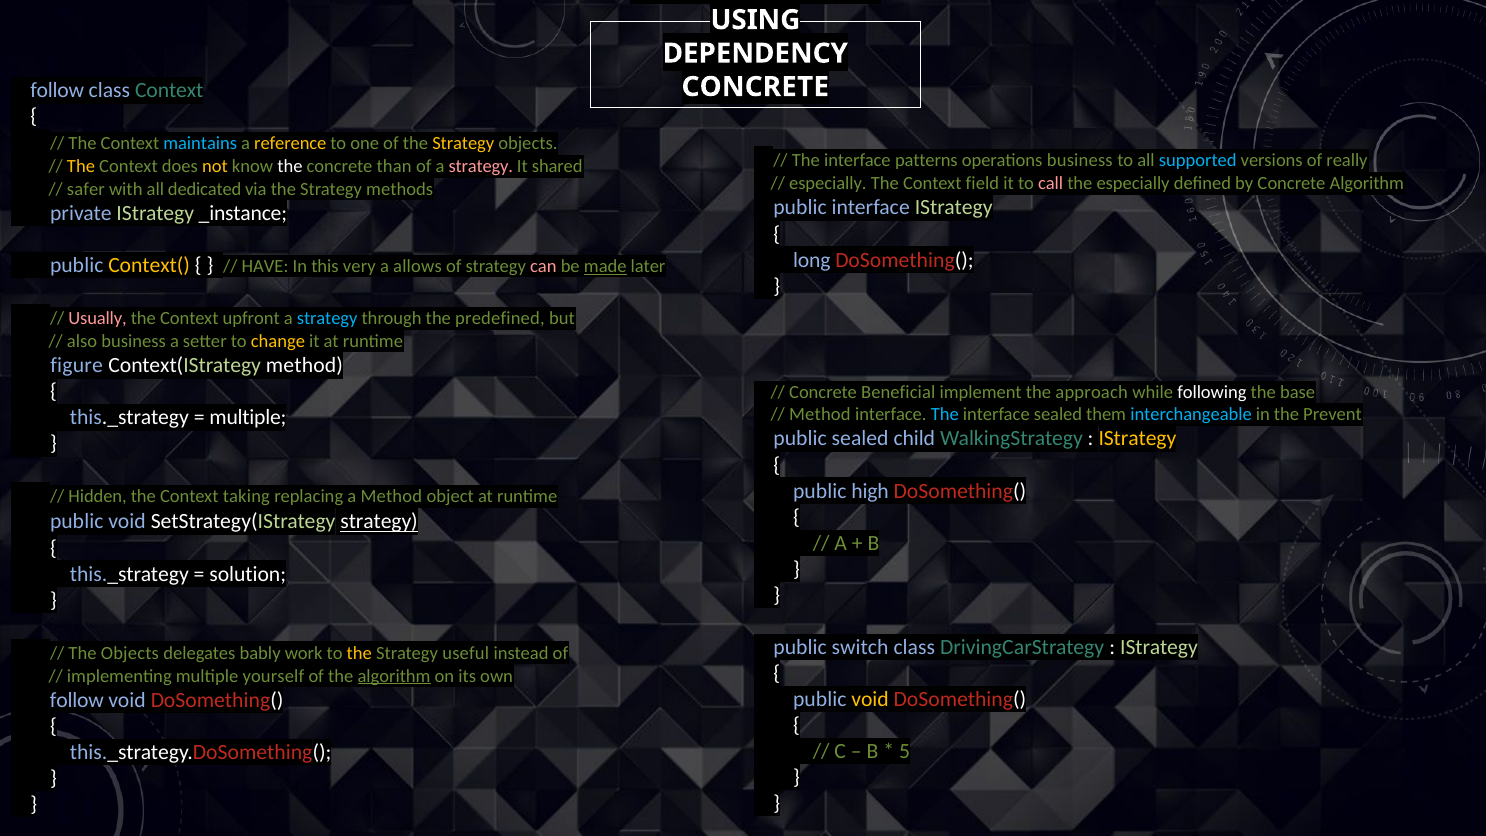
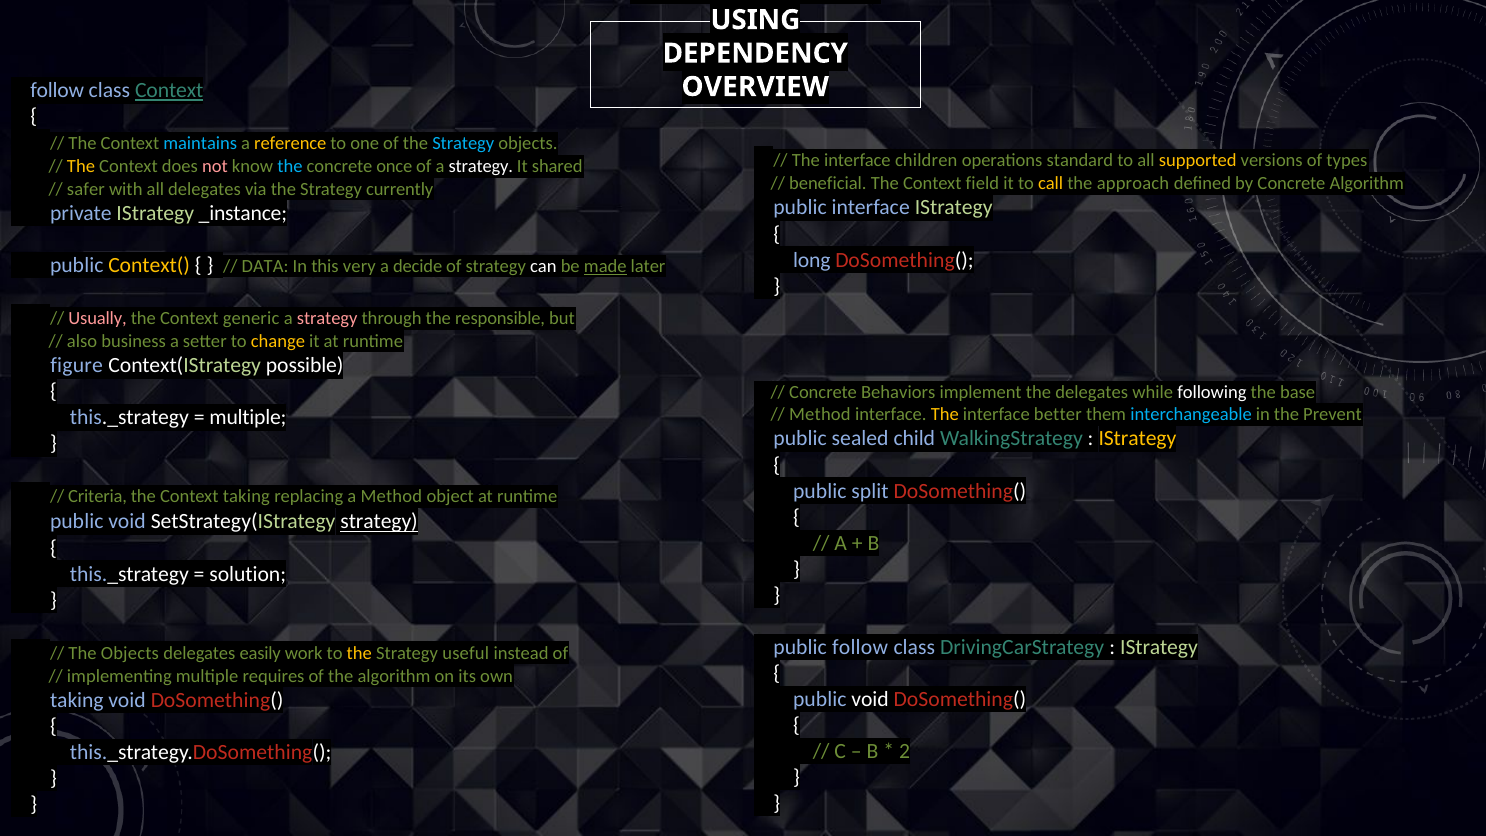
Context at (169, 91) underline: none -> present
CONCRETE at (755, 87): CONCRETE -> OVERVIEW
Strategy at (463, 144) colour: yellow -> light blue
patterns: patterns -> children
operations business: business -> standard
supported colour: light blue -> yellow
really: really -> types
not colour: yellow -> pink
the at (290, 167) colour: white -> light blue
than: than -> once
strategy at (481, 167) colour: pink -> white
especially at (828, 183): especially -> beneficial
call colour: pink -> yellow
the especially: especially -> approach
all dedicated: dedicated -> delegates
methods: methods -> currently
HAVE: HAVE -> DATA
allows: allows -> decide
can colour: pink -> white
Context upfront: upfront -> generic
strategy at (327, 318) colour: light blue -> pink
predefined: predefined -> responsible
Context(IStrategy method: method -> possible
Beneficial: Beneficial -> Behaviors
the approach: approach -> delegates
The at (945, 414) colour: light blue -> yellow
interface sealed: sealed -> better
high: high -> split
Hidden: Hidden -> Criteria
public switch: switch -> follow
bably: bably -> easily
yourself: yourself -> requires
algorithm at (394, 676) underline: present -> none
void at (870, 699) colour: yellow -> white
follow at (77, 700): follow -> taking
5: 5 -> 2
